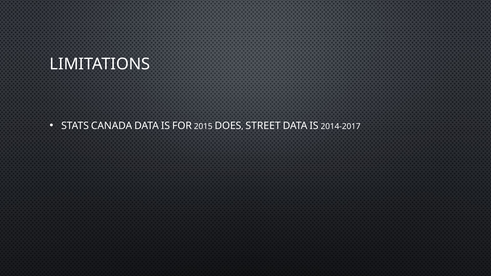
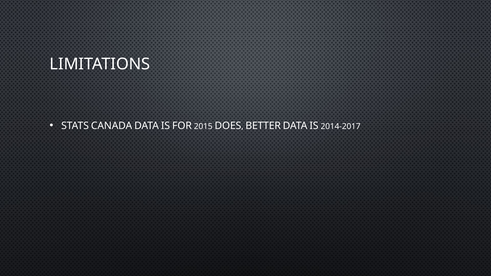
STREET: STREET -> BETTER
